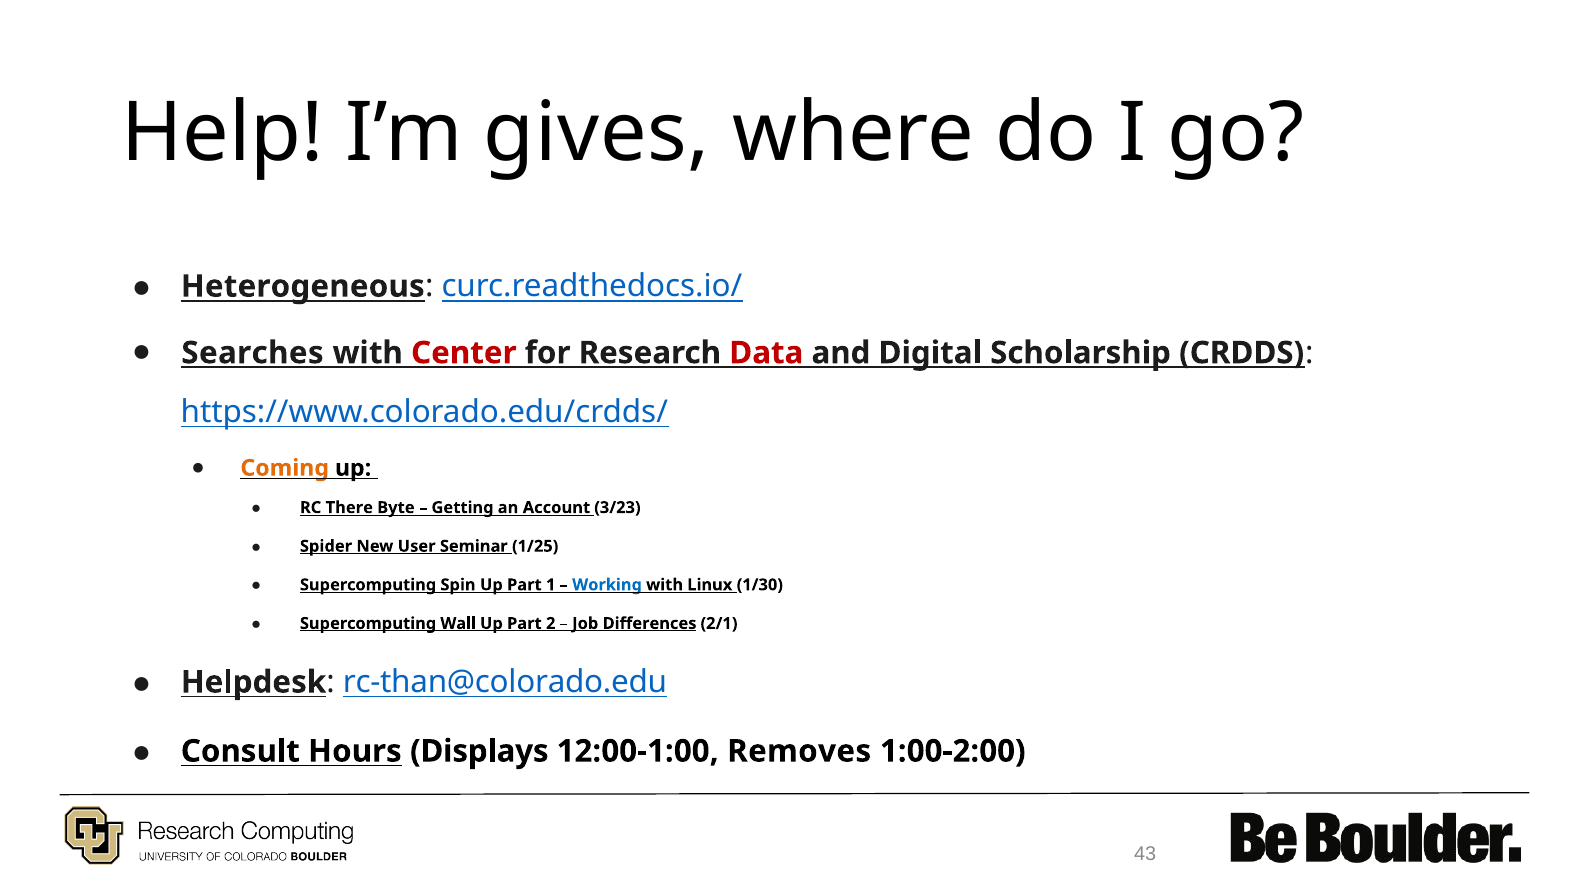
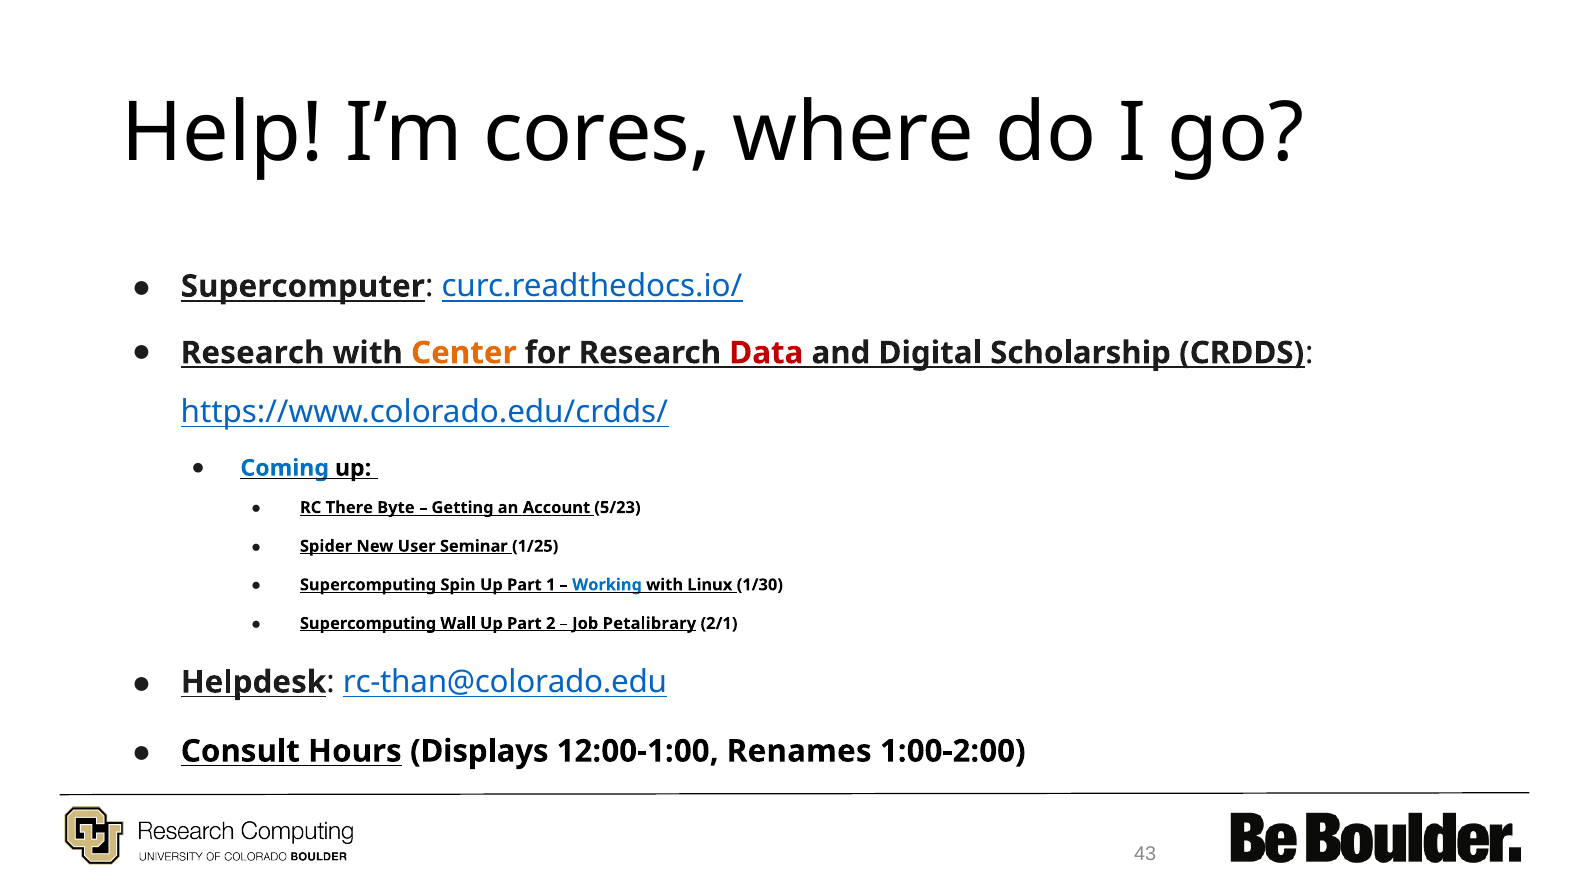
gives: gives -> cores
Heterogeneous: Heterogeneous -> Supercomputer
Searches at (252, 353): Searches -> Research
Center colour: red -> orange
Coming colour: orange -> blue
3/23: 3/23 -> 5/23
Differences: Differences -> Petalibrary
Removes: Removes -> Renames
